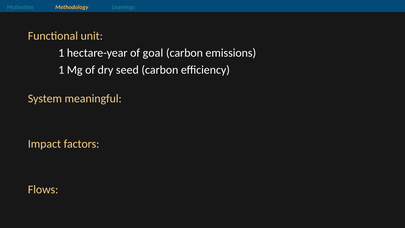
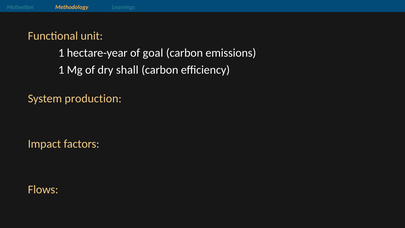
seed: seed -> shall
meaningful: meaningful -> production
